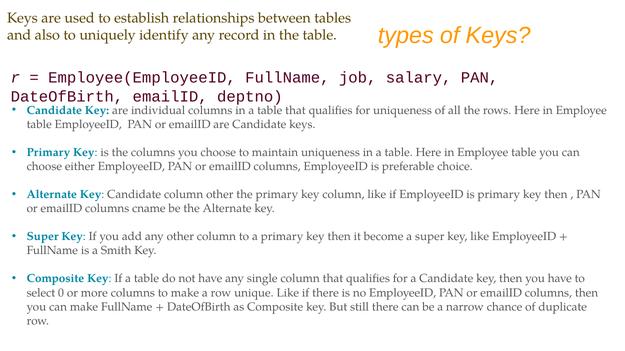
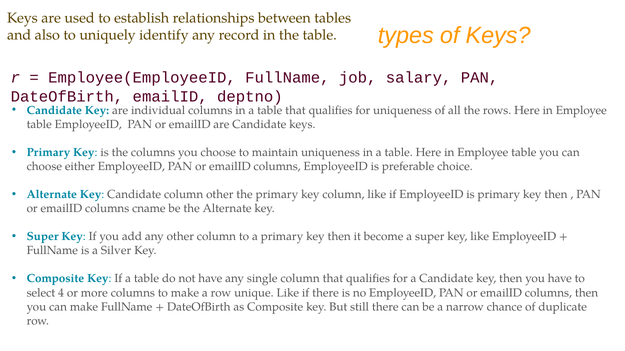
Smith: Smith -> Silver
0: 0 -> 4
